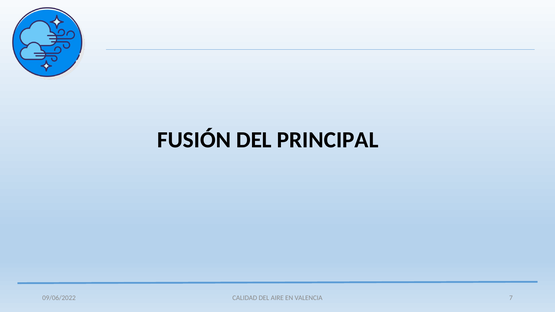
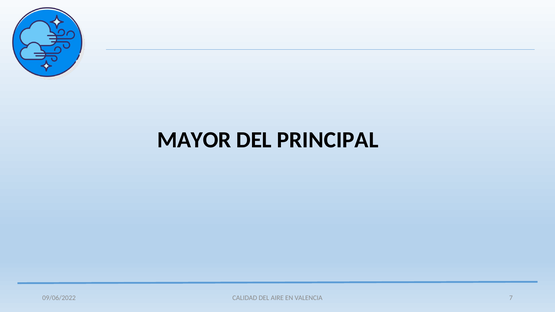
FUSIÓN: FUSIÓN -> MAYOR
